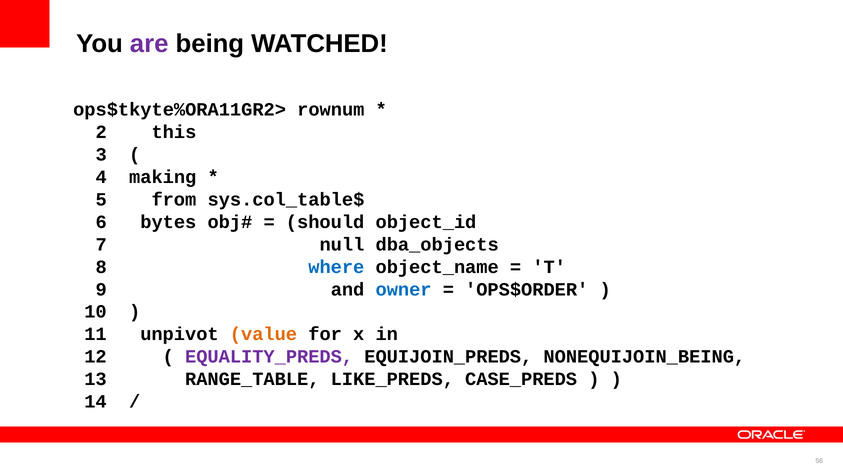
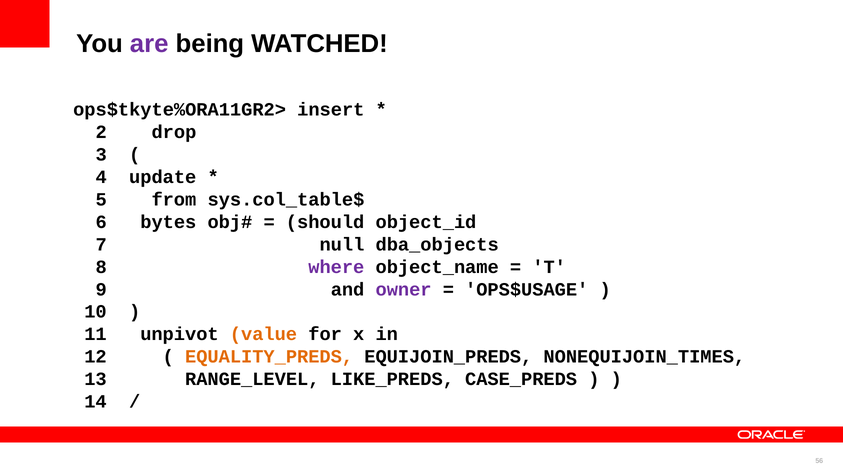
rownum: rownum -> insert
this: this -> drop
making: making -> update
where colour: blue -> purple
owner colour: blue -> purple
OPS$ORDER: OPS$ORDER -> OPS$USAGE
EQUALITY_PREDS colour: purple -> orange
NONEQUIJOIN_BEING: NONEQUIJOIN_BEING -> NONEQUIJOIN_TIMES
RANGE_TABLE: RANGE_TABLE -> RANGE_LEVEL
